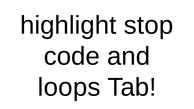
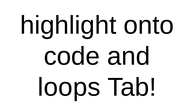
stop: stop -> onto
